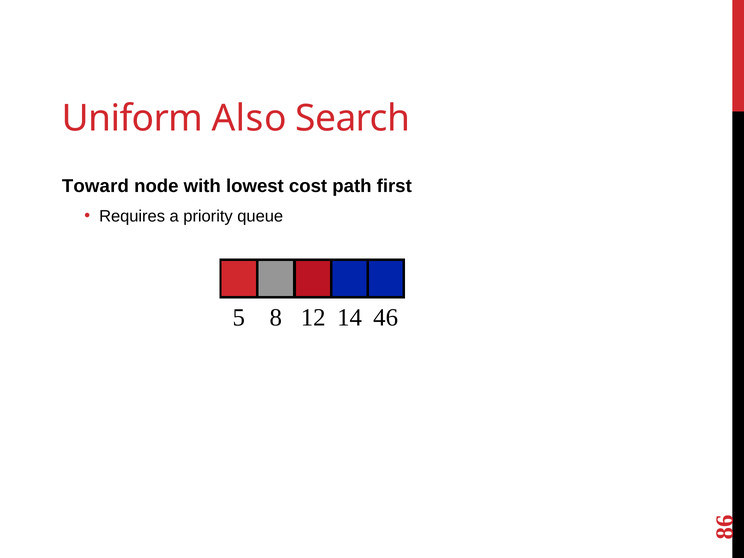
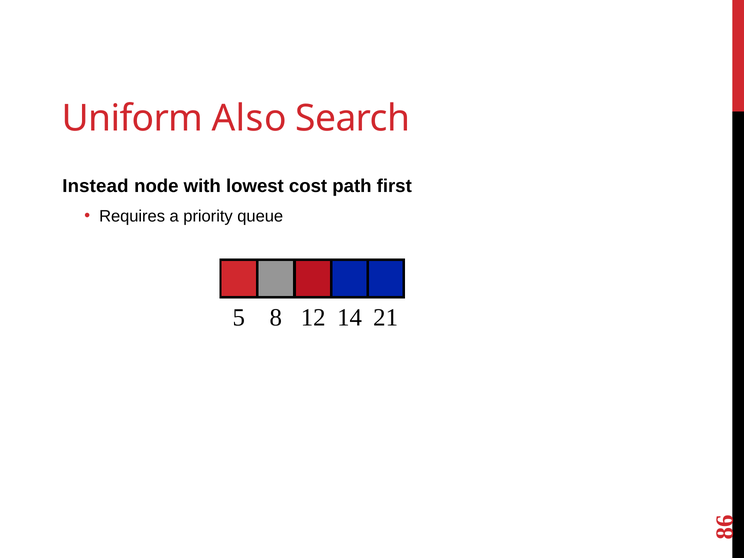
Toward: Toward -> Instead
46: 46 -> 21
